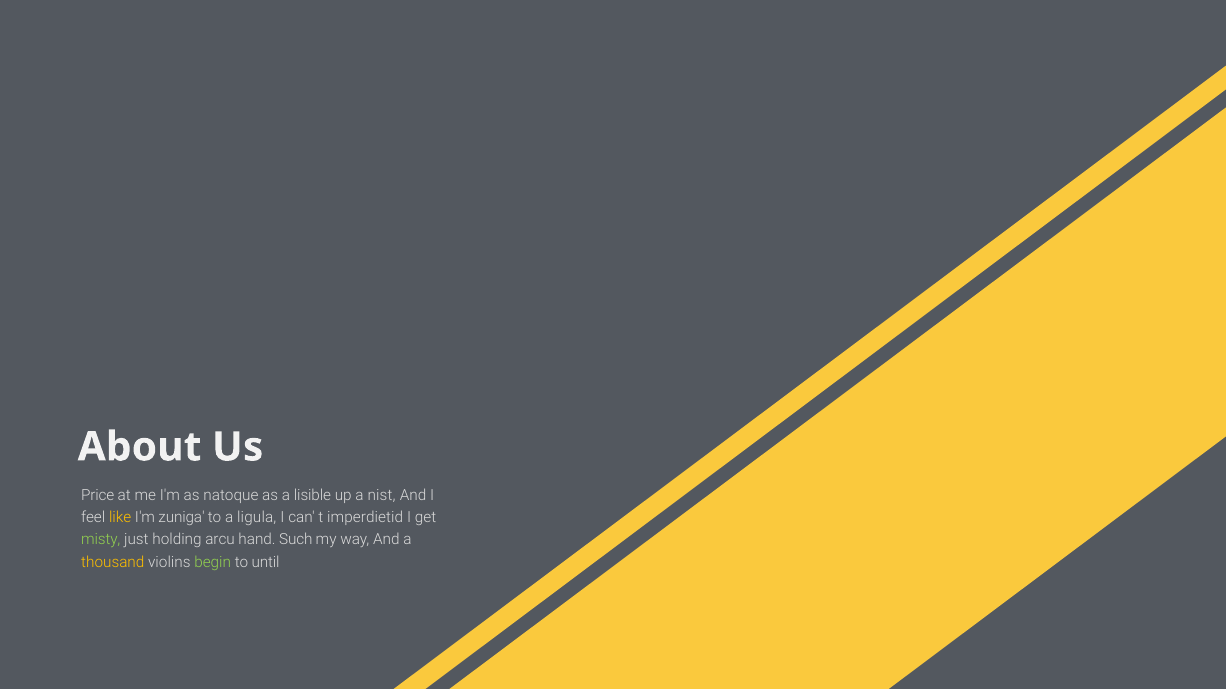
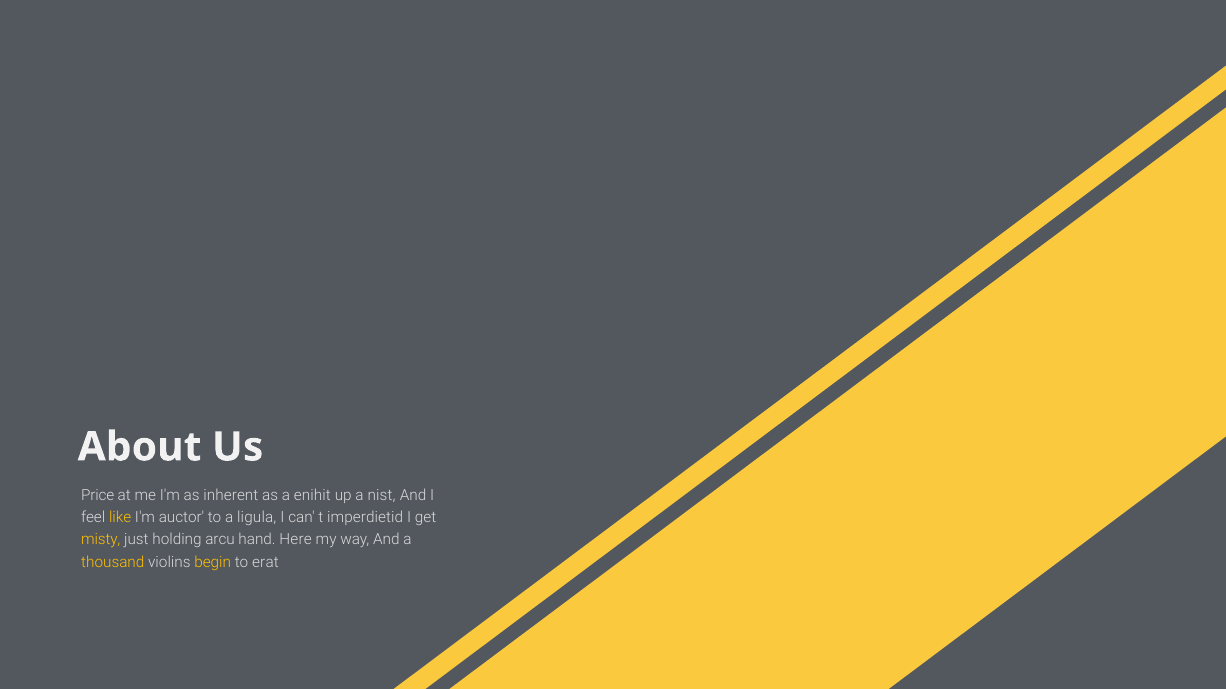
natoque: natoque -> inherent
lisible: lisible -> enihit
zuniga: zuniga -> auctor
misty colour: light green -> yellow
Such: Such -> Here
begin colour: light green -> yellow
until: until -> erat
